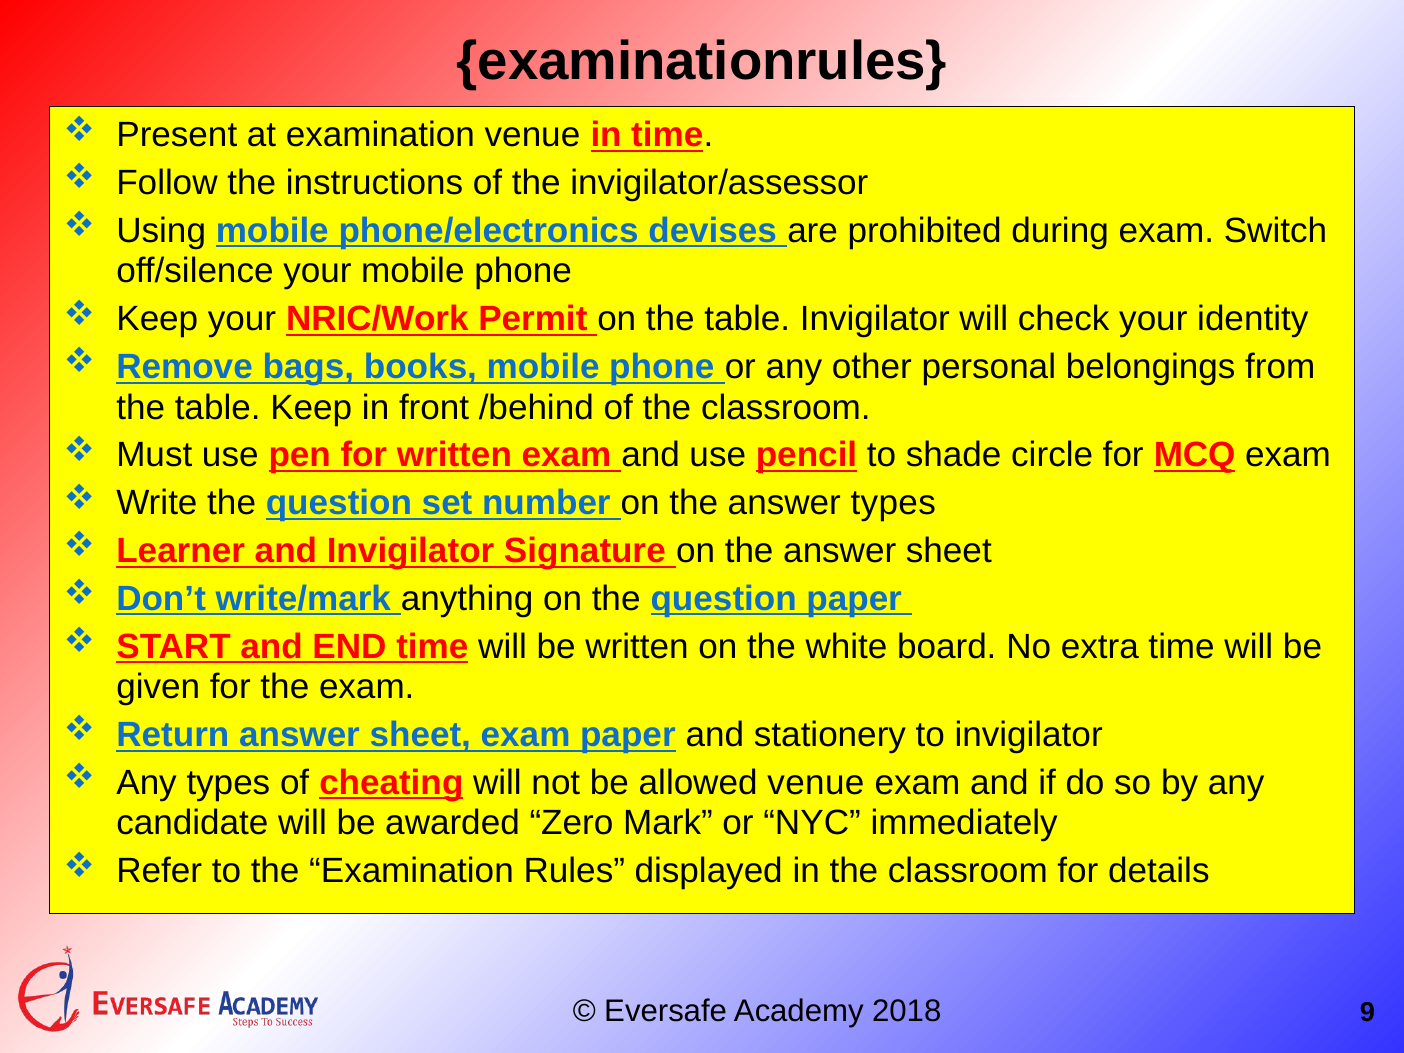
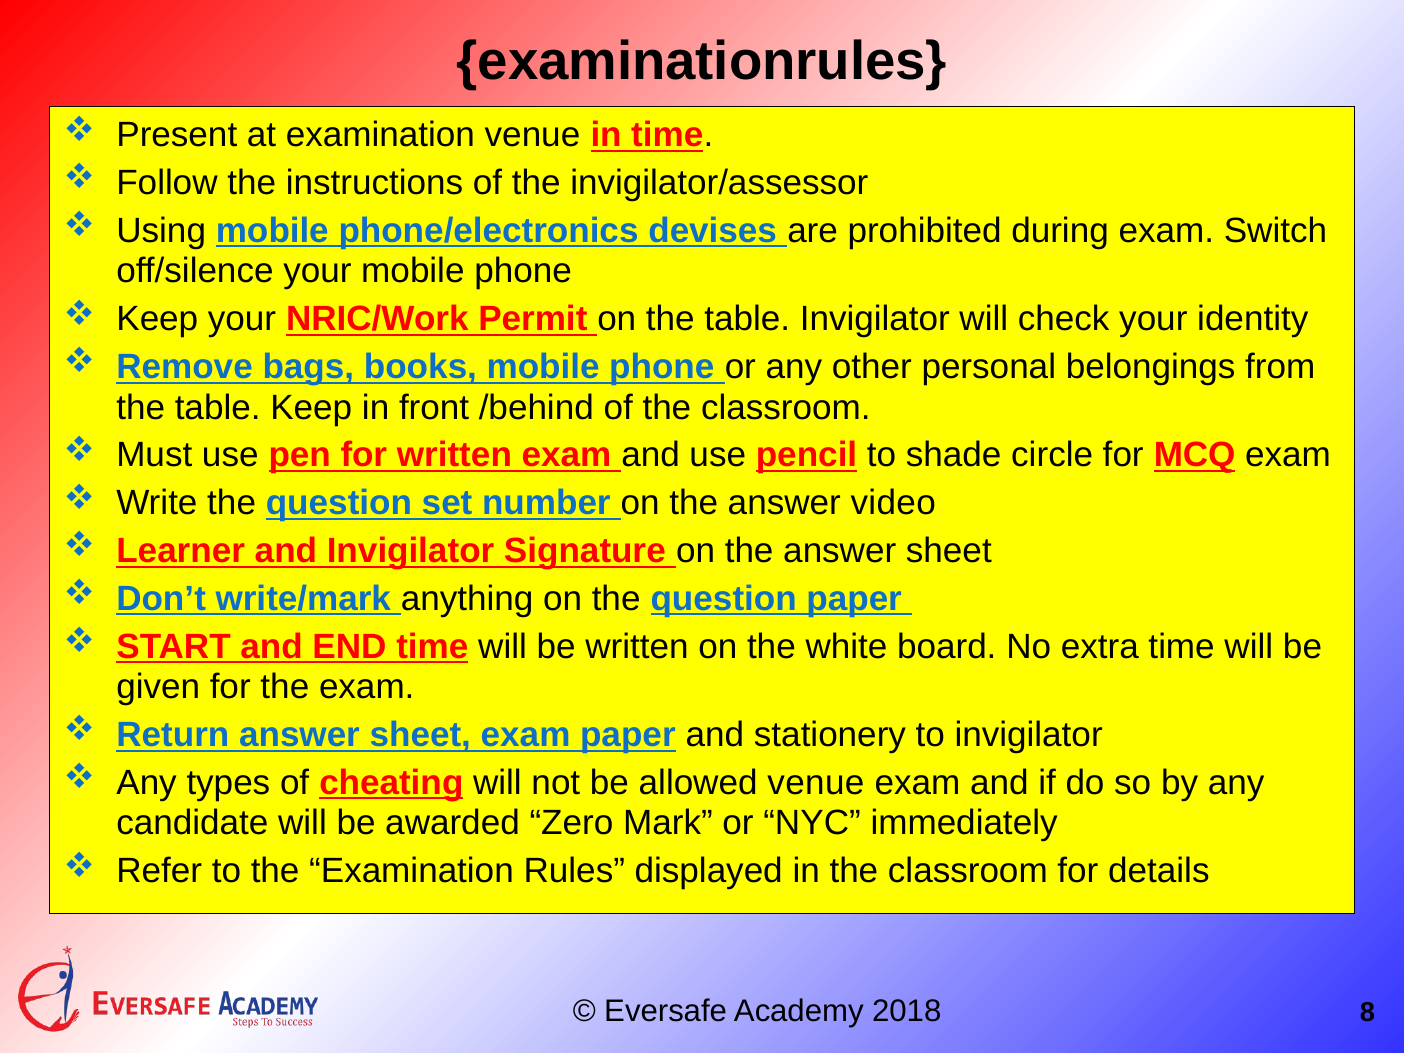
answer types: types -> video
9: 9 -> 8
